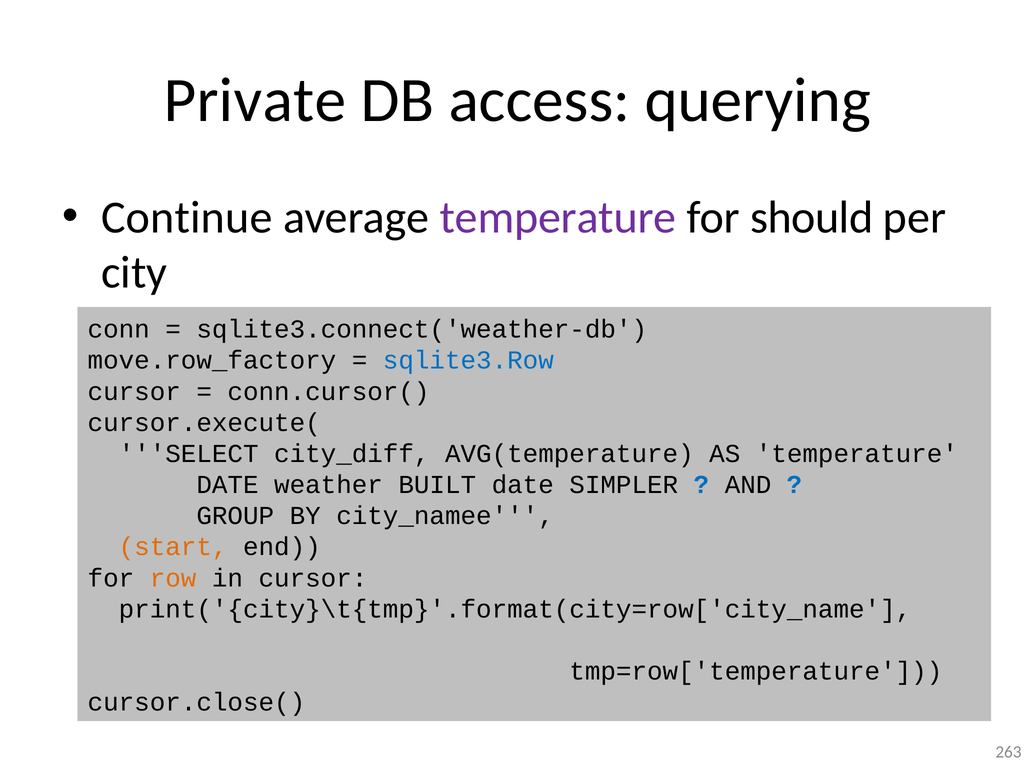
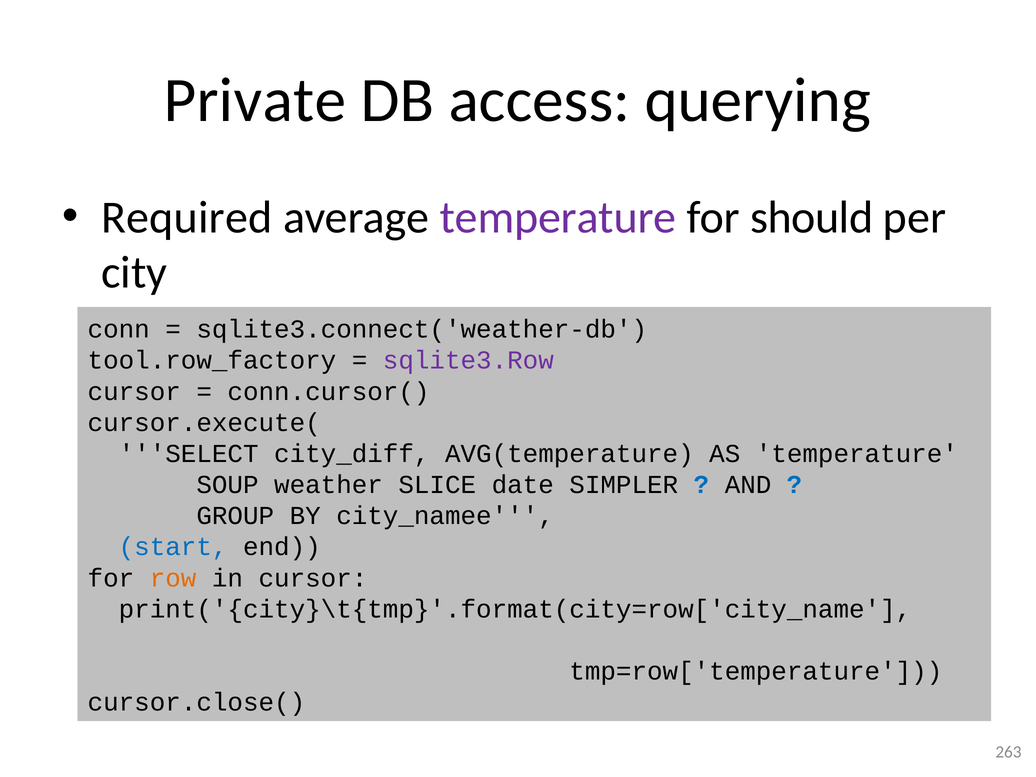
Continue: Continue -> Required
move.row_factory: move.row_factory -> tool.row_factory
sqlite3.Row colour: blue -> purple
DATE at (227, 485): DATE -> SOUP
BUILT: BUILT -> SLICE
start colour: orange -> blue
